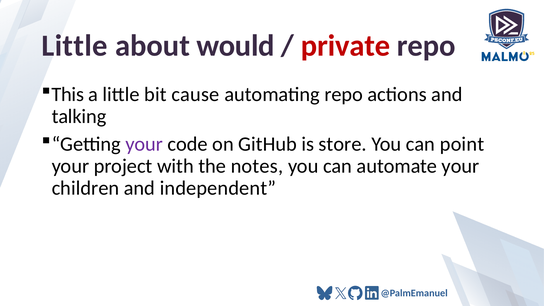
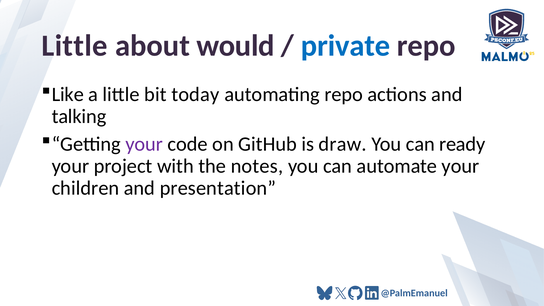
private colour: red -> blue
This: This -> Like
cause: cause -> today
store: store -> draw
point: point -> ready
independent: independent -> presentation
